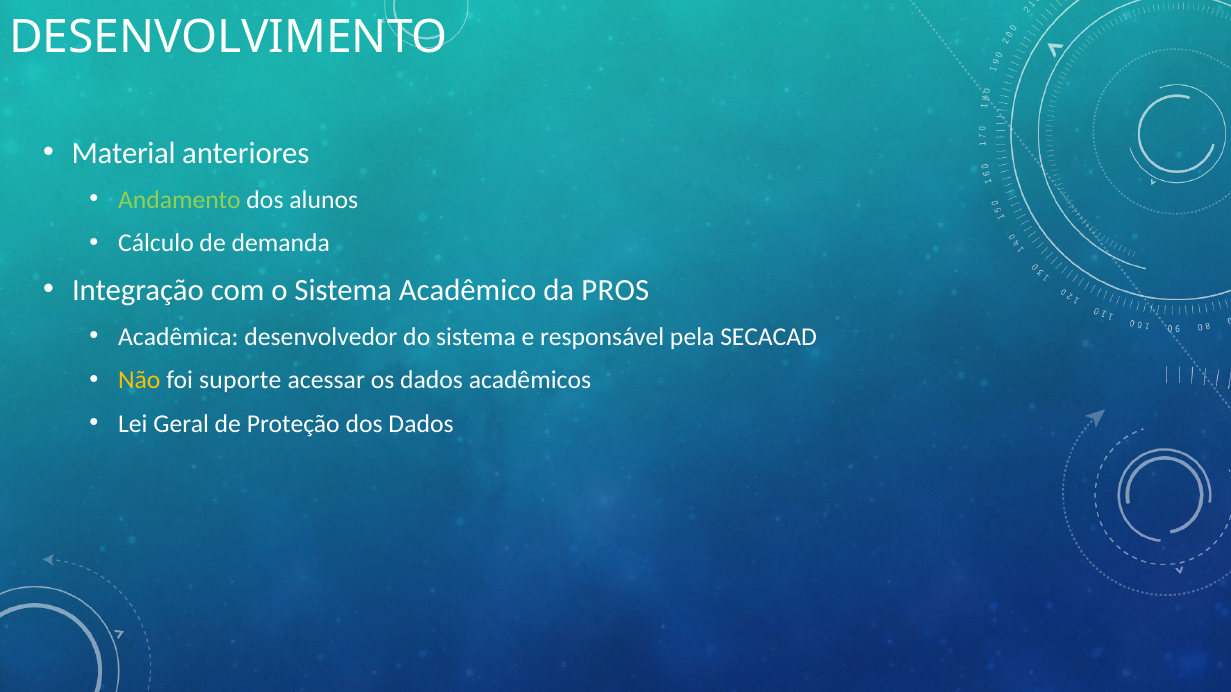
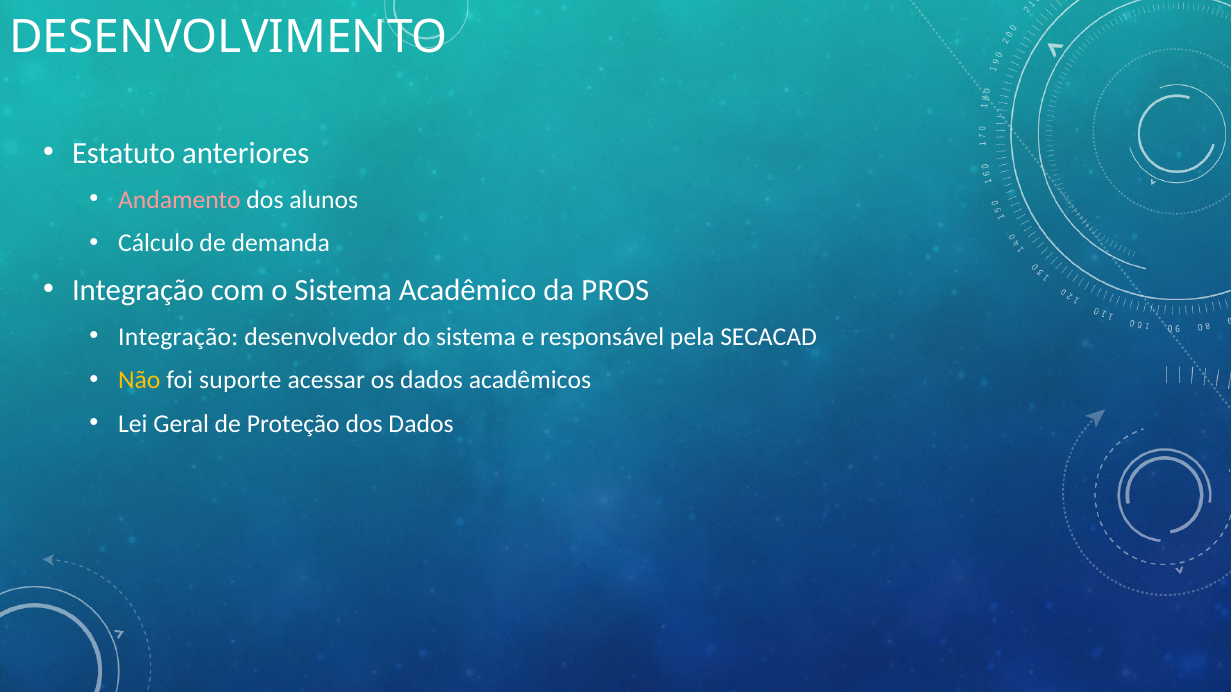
Material: Material -> Estatuto
Andamento colour: light green -> pink
Acadêmica at (178, 337): Acadêmica -> Integração
